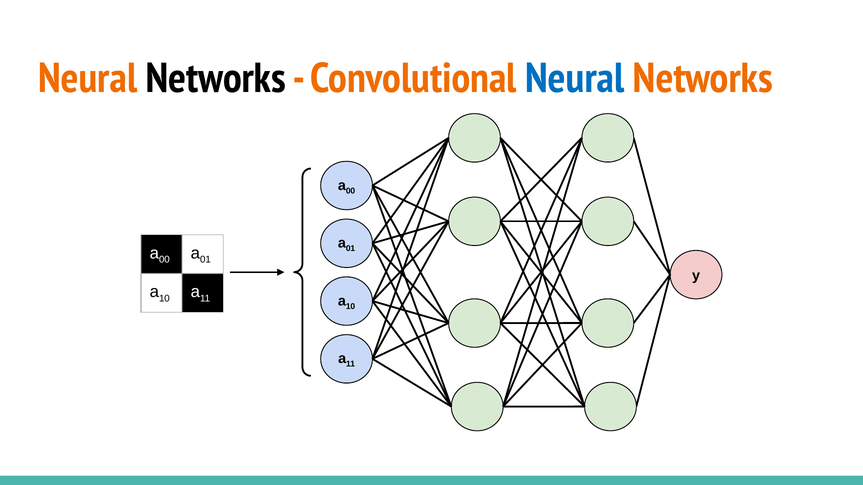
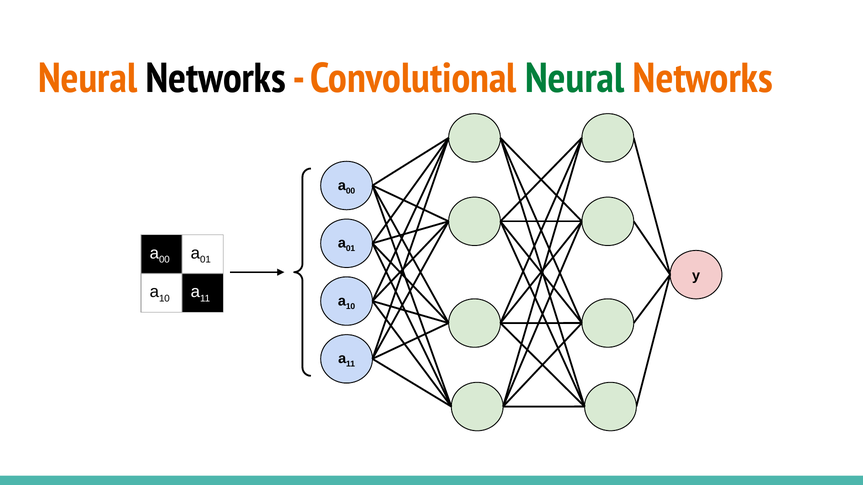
Neural at (575, 79) colour: blue -> green
